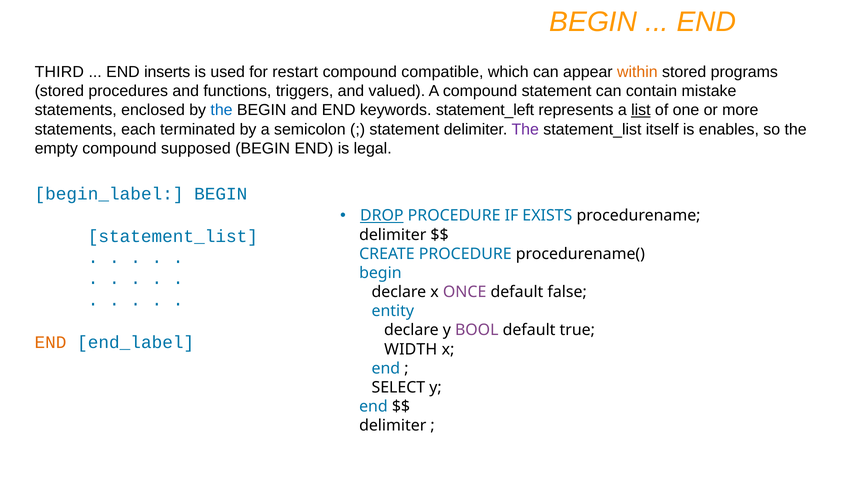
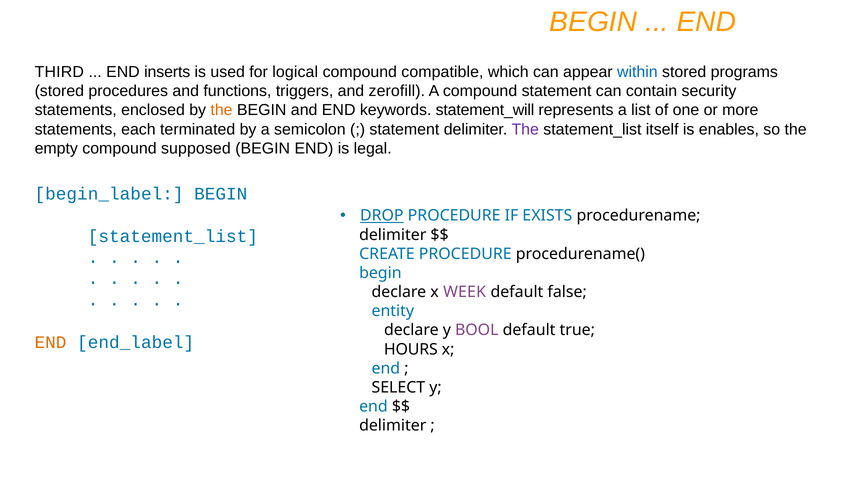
restart: restart -> logical
within colour: orange -> blue
valued: valued -> zerofill
mistake: mistake -> security
the at (222, 110) colour: blue -> orange
statement_left: statement_left -> statement_will
list underline: present -> none
ONCE: ONCE -> WEEK
WIDTH: WIDTH -> HOURS
